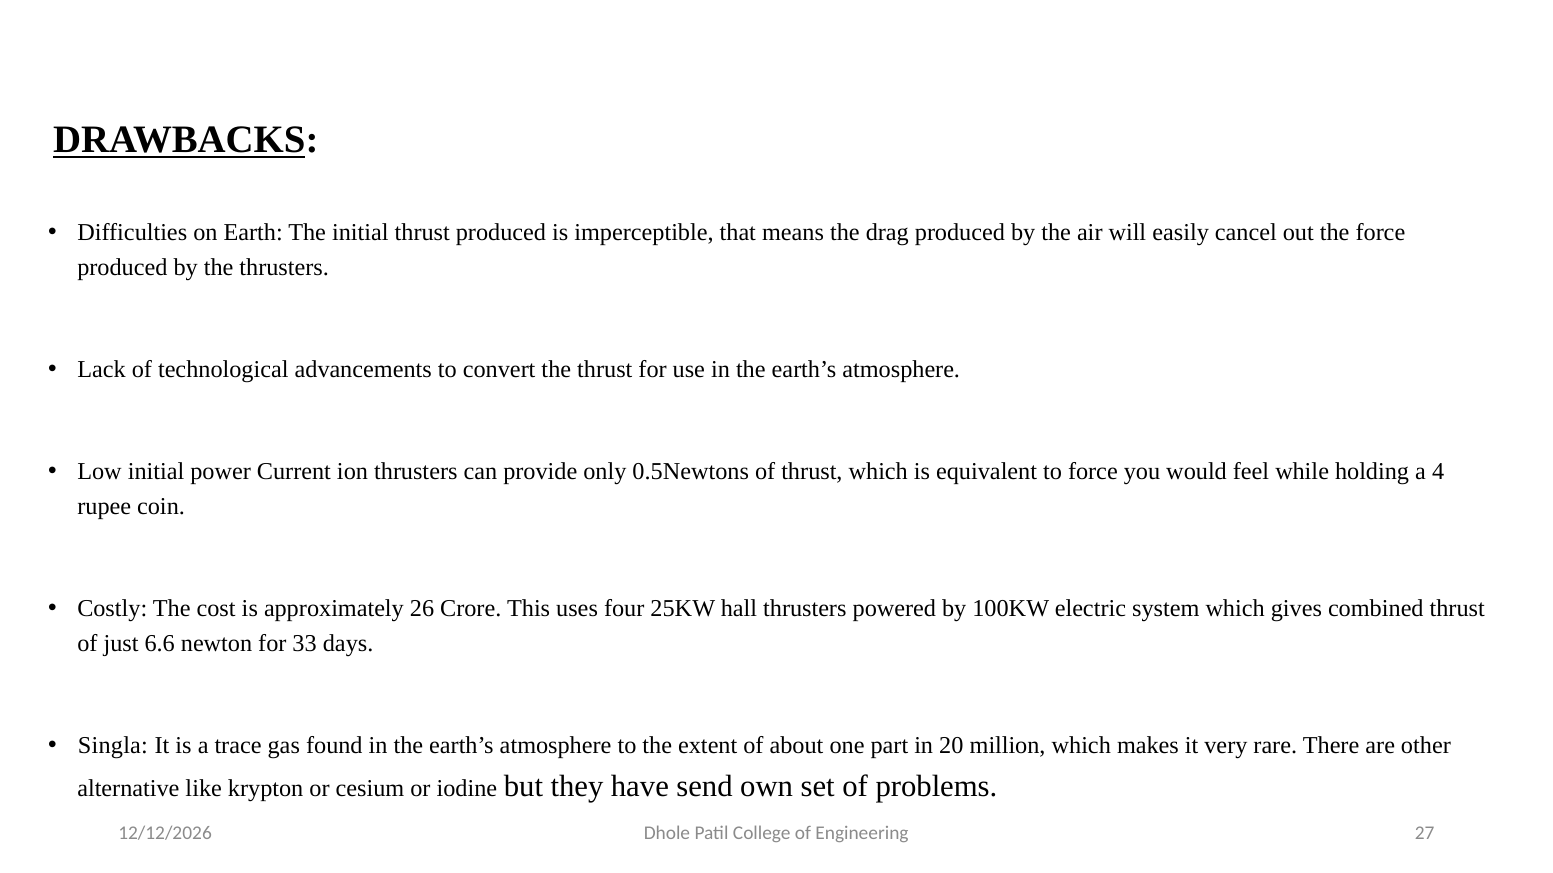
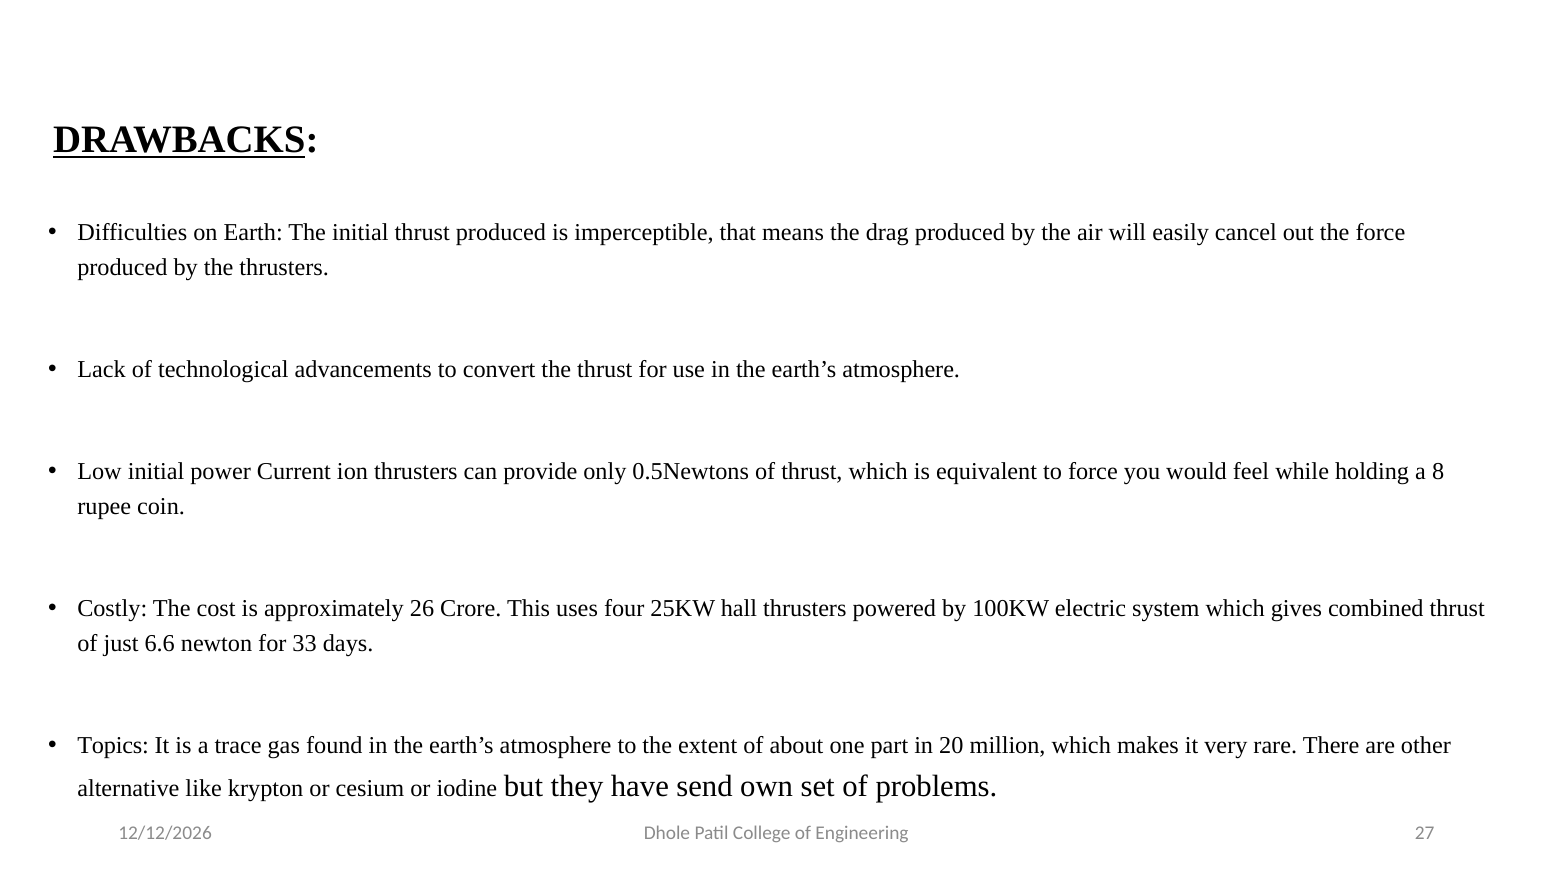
4: 4 -> 8
Singla: Singla -> Topics
